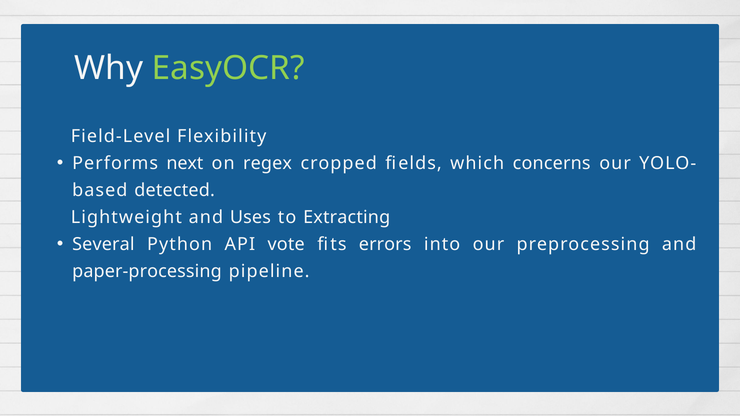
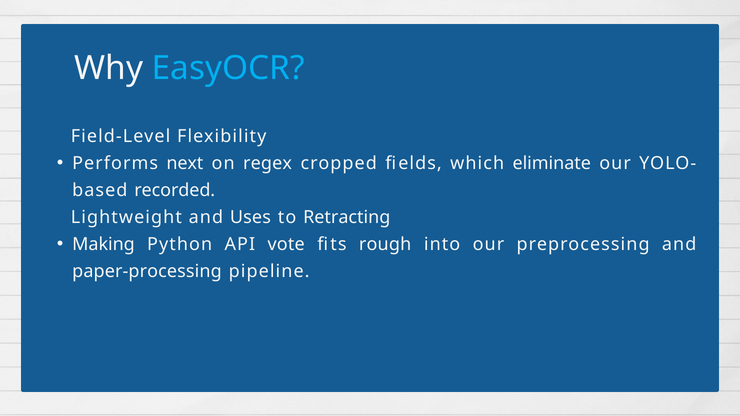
EasyOCR colour: light green -> light blue
concerns: concerns -> eliminate
detected: detected -> recorded
Extracting: Extracting -> Retracting
Several: Several -> Making
errors: errors -> rough
